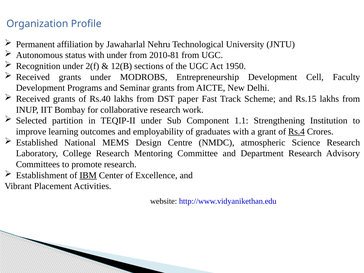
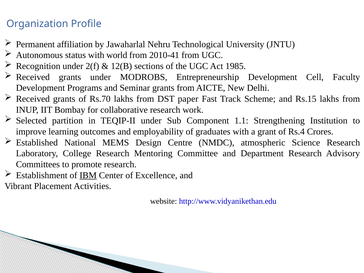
with under: under -> world
2010-81: 2010-81 -> 2010-41
1950: 1950 -> 1985
Rs.40: Rs.40 -> Rs.70
Rs.4 underline: present -> none
